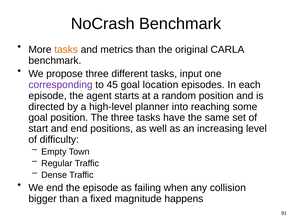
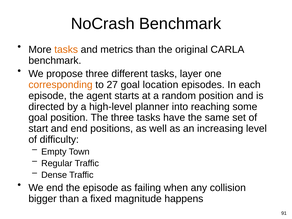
input: input -> layer
corresponding colour: purple -> orange
45: 45 -> 27
